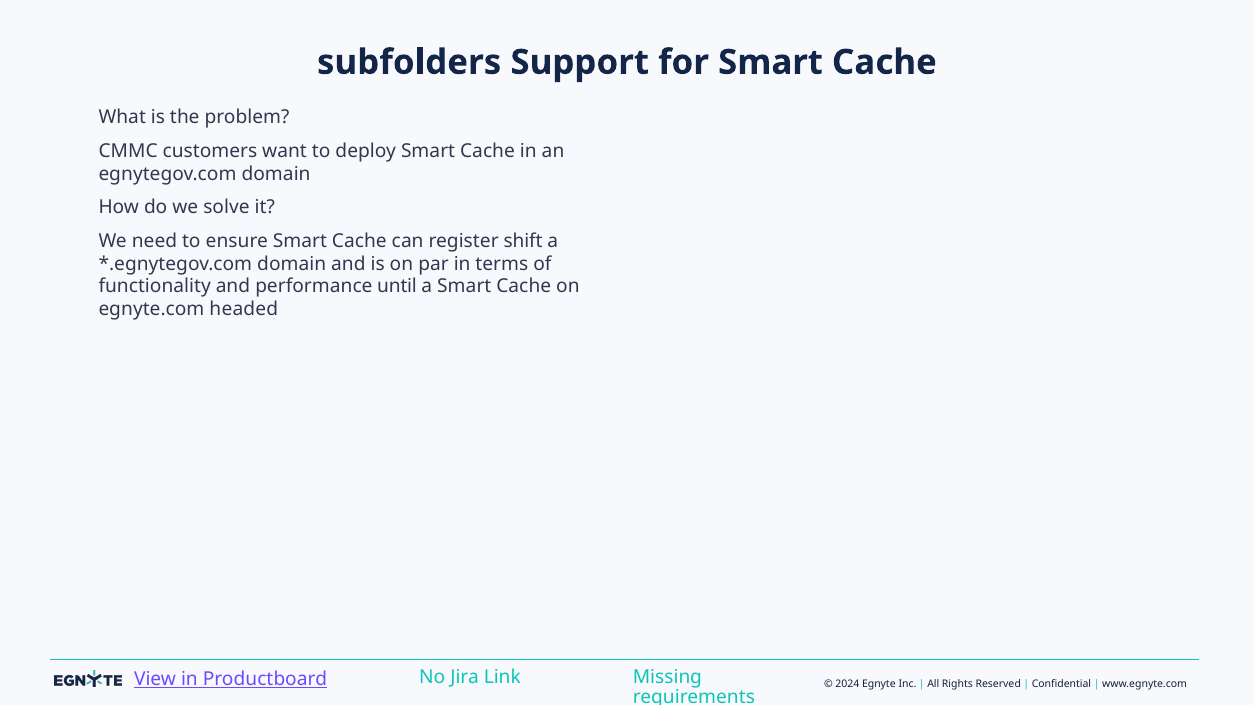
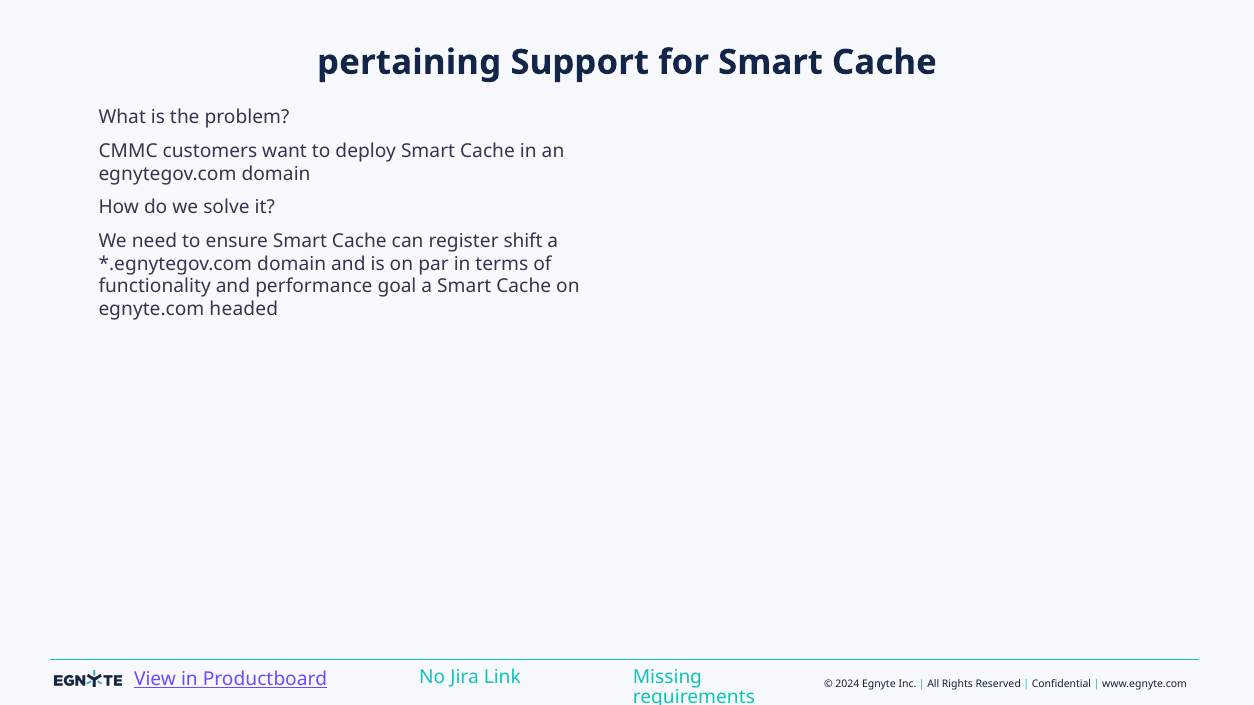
subfolders: subfolders -> pertaining
until: until -> goal
